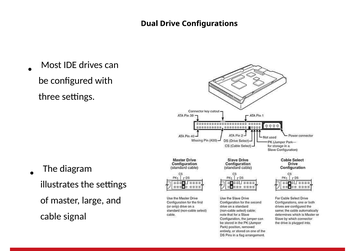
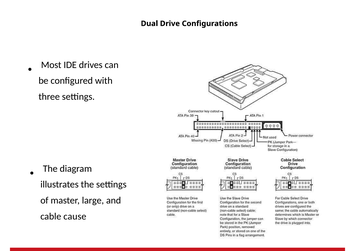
signal: signal -> cause
